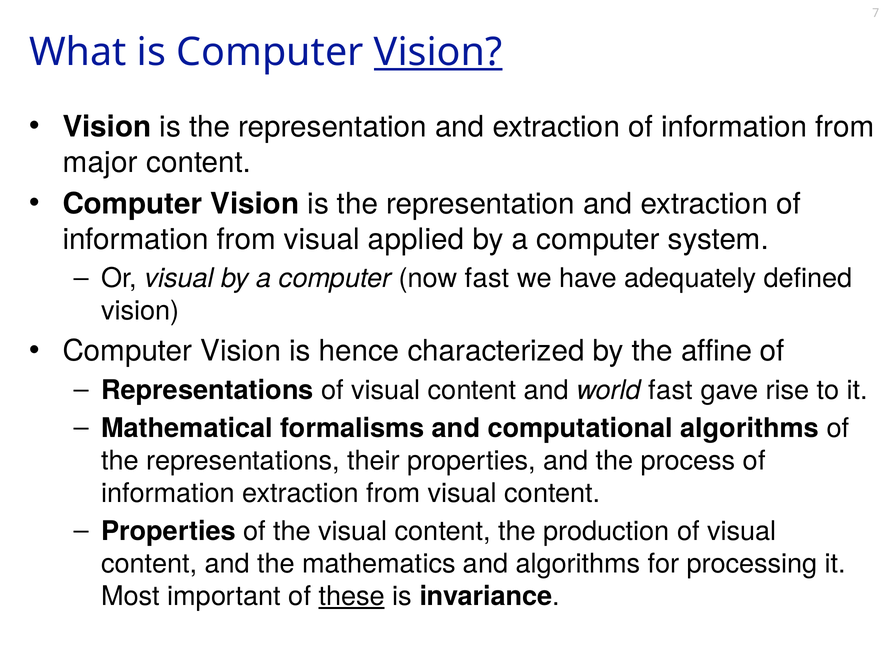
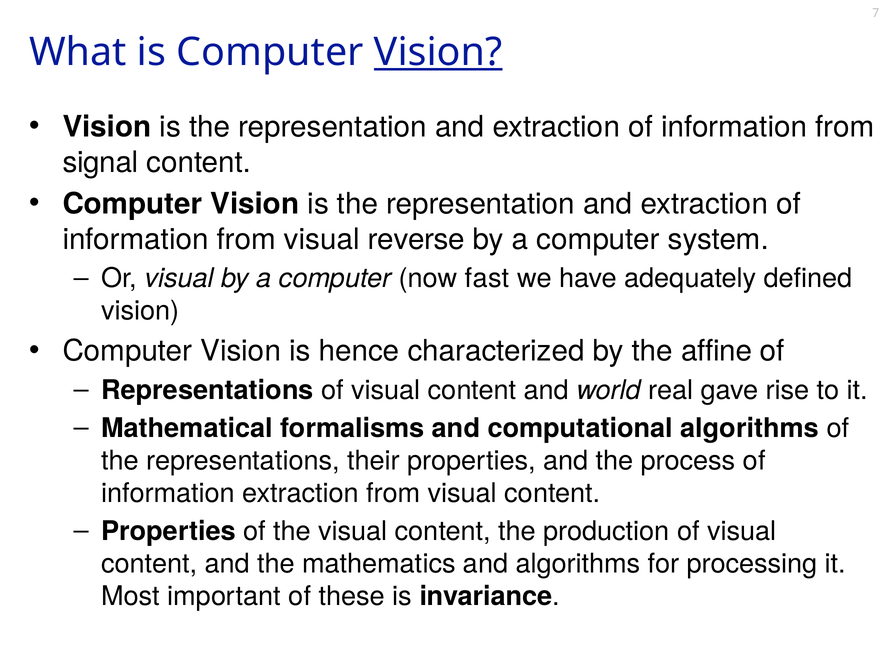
major: major -> signal
applied: applied -> reverse
world fast: fast -> real
these underline: present -> none
